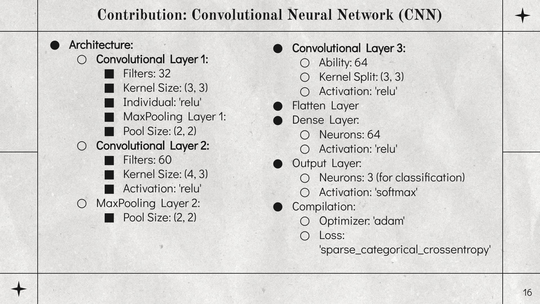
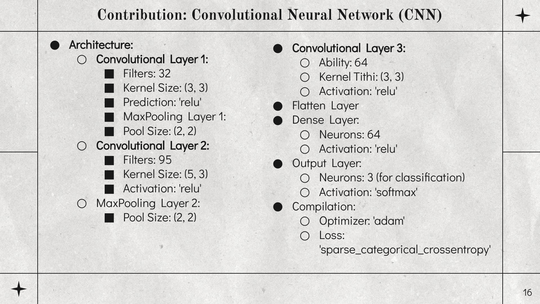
Split: Split -> Tithi
Individual: Individual -> Prediction
60: 60 -> 95
4: 4 -> 5
